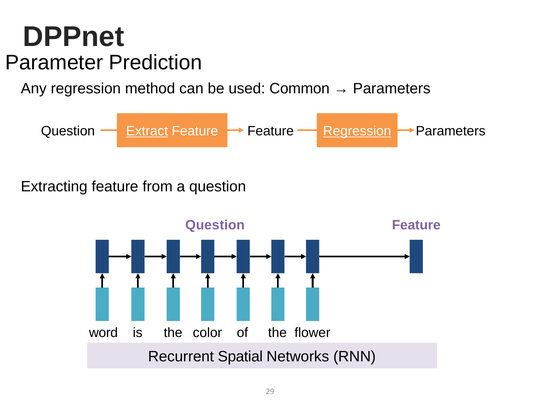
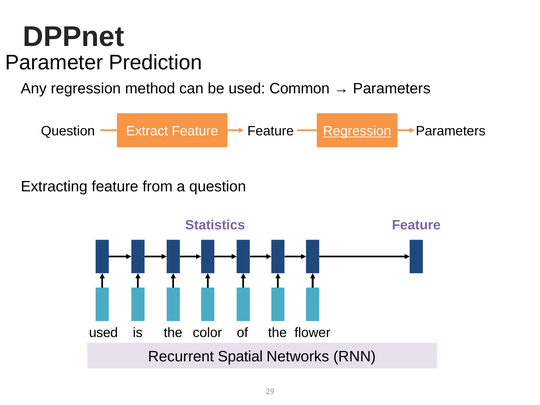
Extract underline: present -> none
Question at (215, 225): Question -> Statistics
word at (103, 333): word -> used
